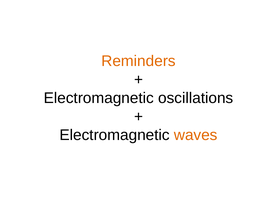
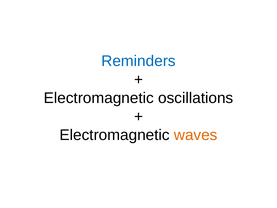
Reminders colour: orange -> blue
